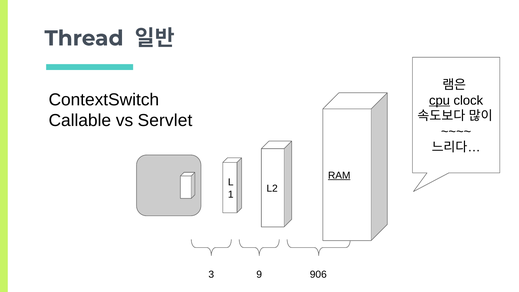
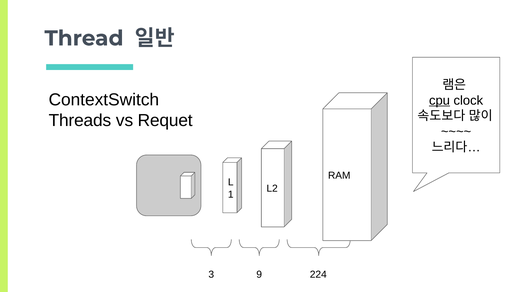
Callable: Callable -> Threads
Servlet: Servlet -> Requet
RAM underline: present -> none
906: 906 -> 224
